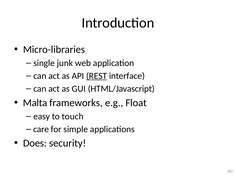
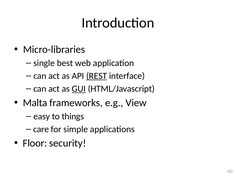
junk: junk -> best
GUI underline: none -> present
Float: Float -> View
touch: touch -> things
Does: Does -> Floor
